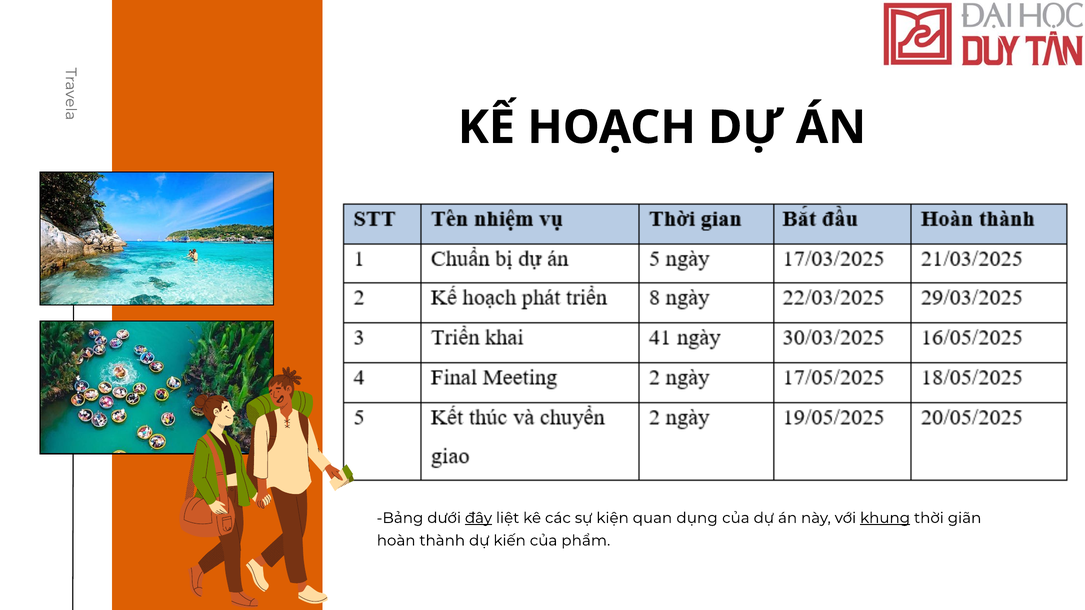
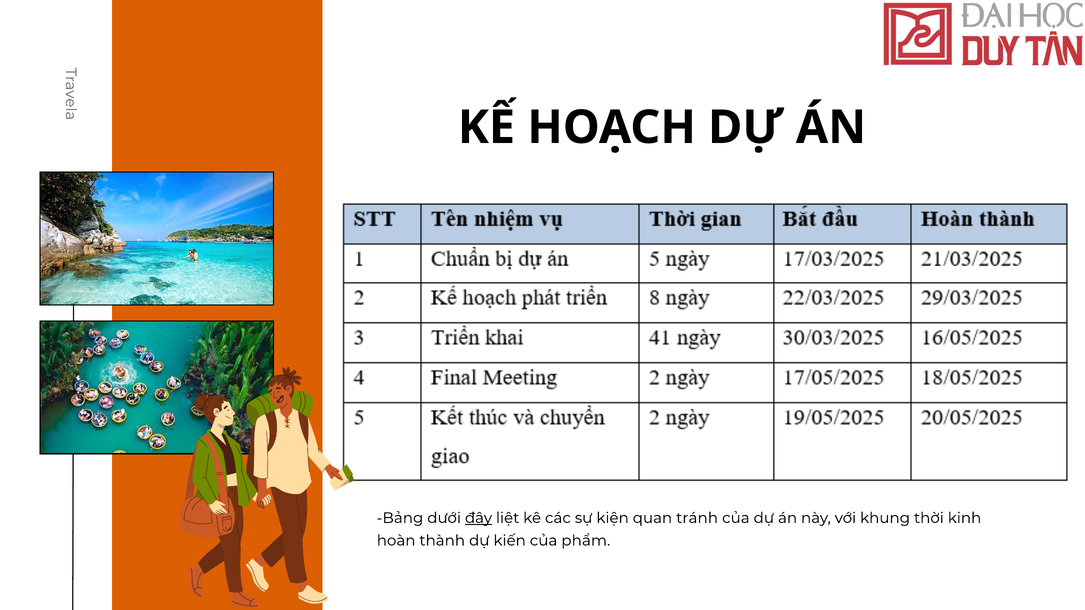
dụng: dụng -> tránh
khung underline: present -> none
giãn: giãn -> kinh
